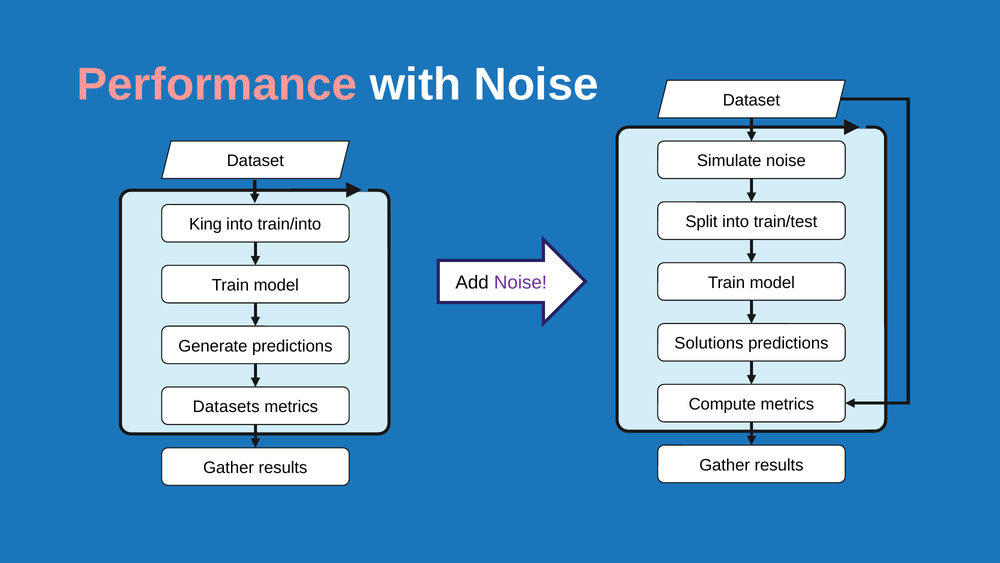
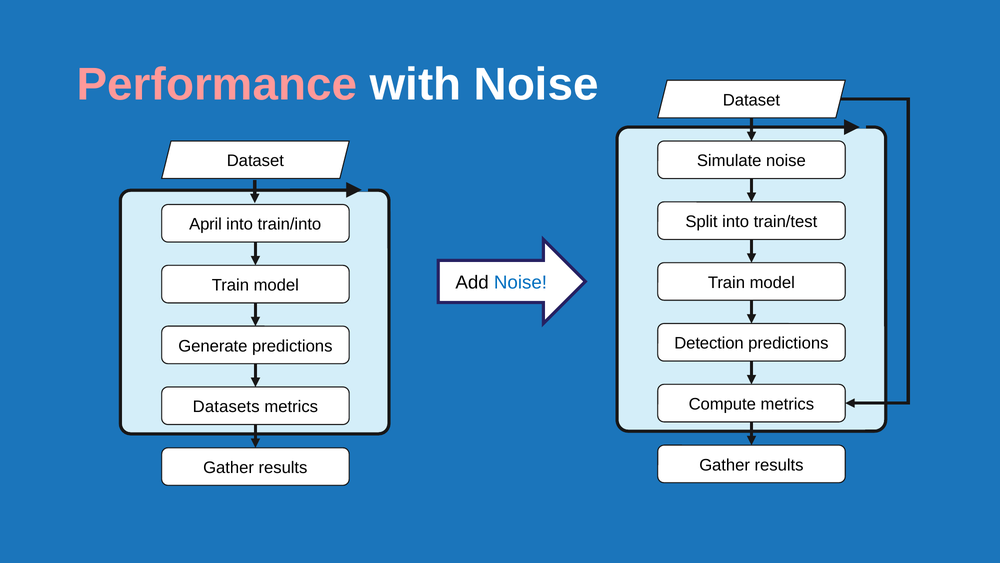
King: King -> April
Noise at (520, 283) colour: purple -> blue
Solutions: Solutions -> Detection
